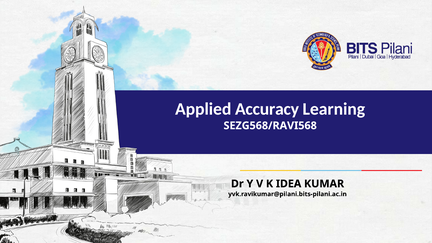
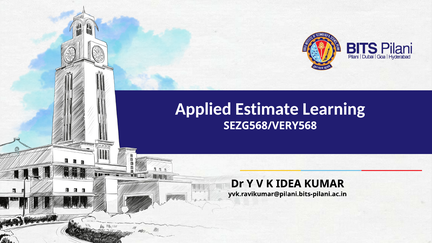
Accuracy: Accuracy -> Estimate
SEZG568/RAVI568: SEZG568/RAVI568 -> SEZG568/VERY568
